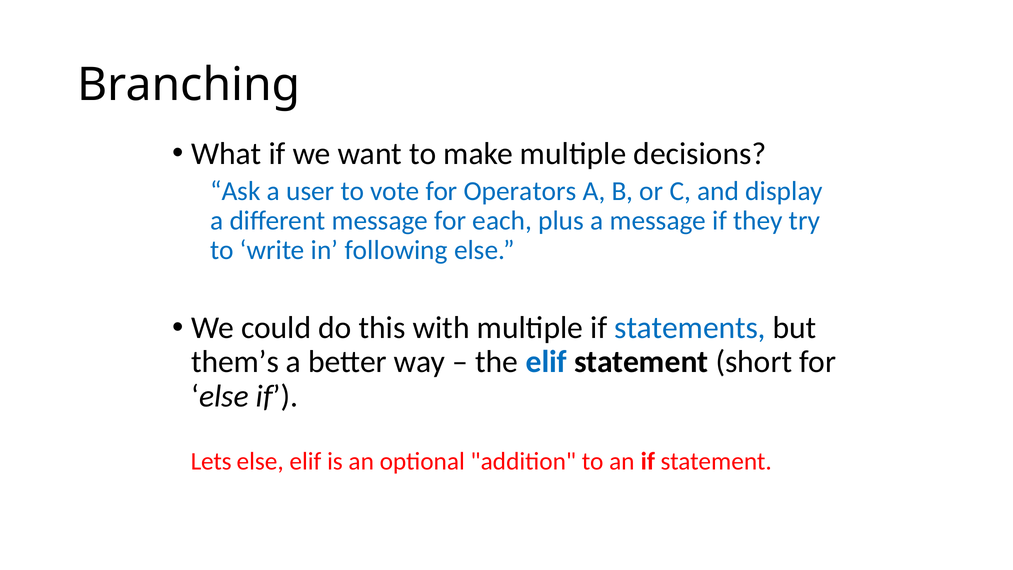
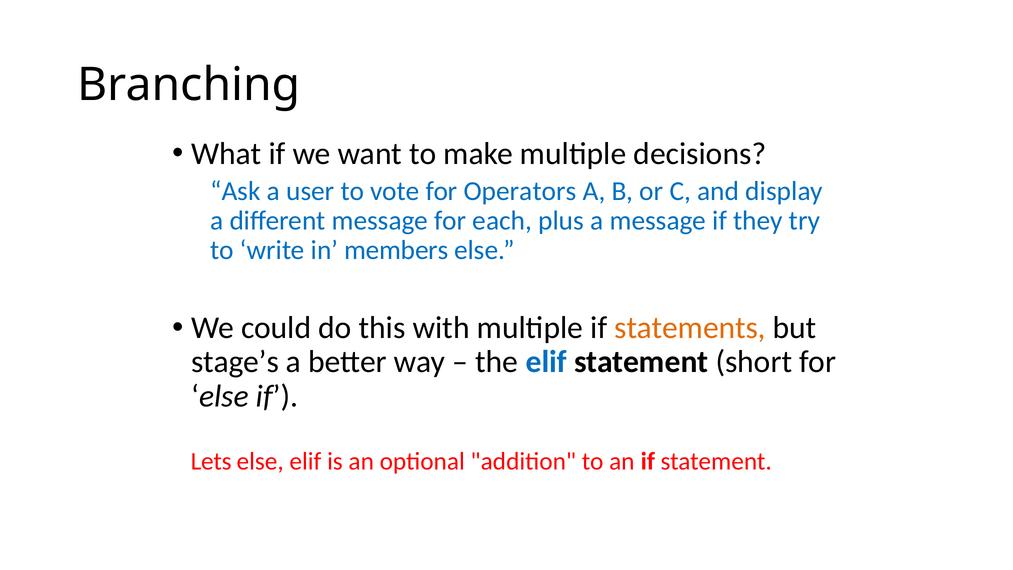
following: following -> members
statements colour: blue -> orange
them’s: them’s -> stage’s
